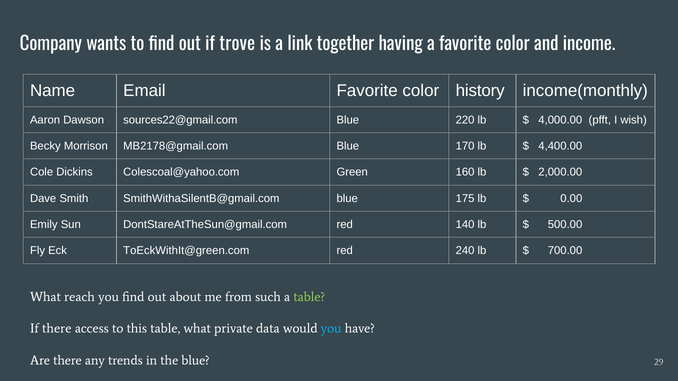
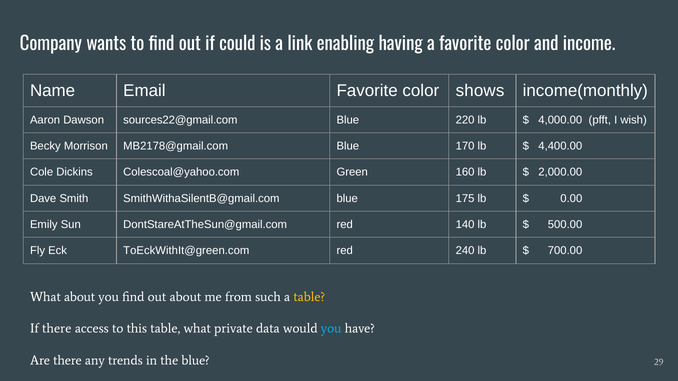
trove: trove -> could
together: together -> enabling
history: history -> shows
What reach: reach -> about
table at (309, 297) colour: light green -> yellow
